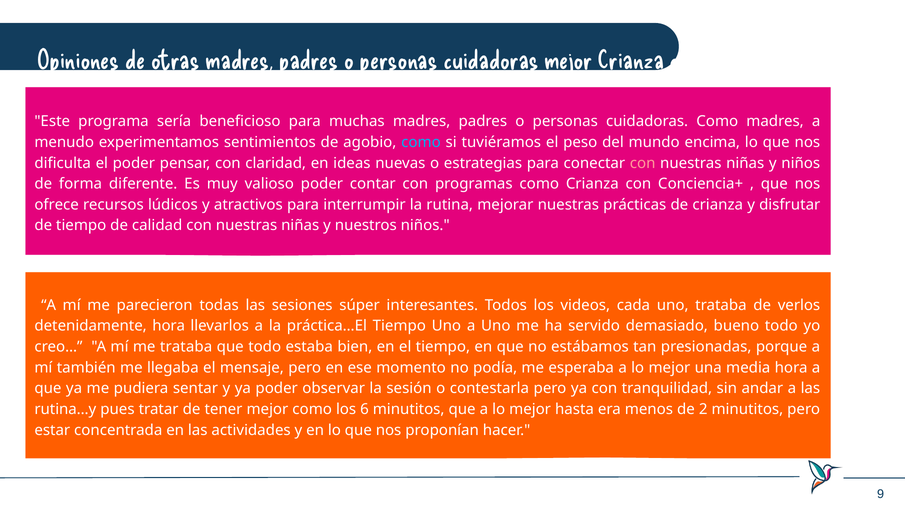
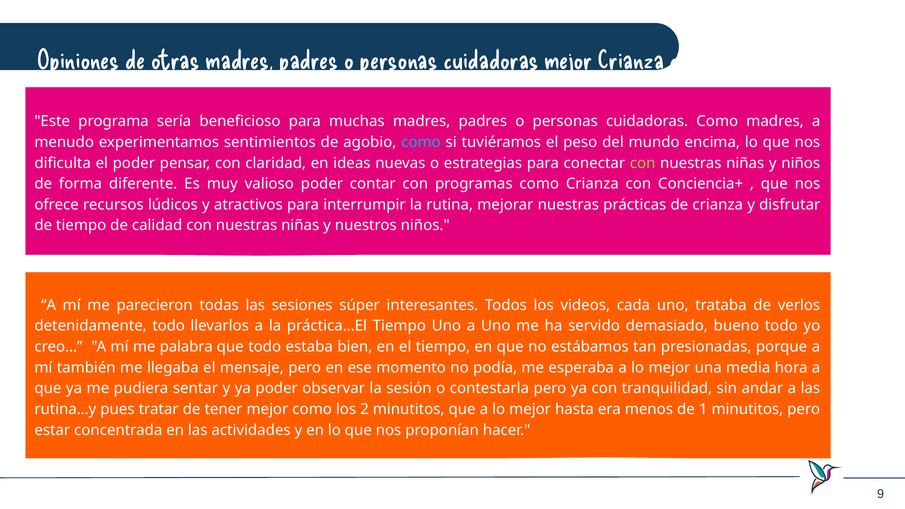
con at (643, 163) colour: pink -> light green
detenidamente hora: hora -> todo
me trataba: trataba -> palabra
6: 6 -> 2
2: 2 -> 1
